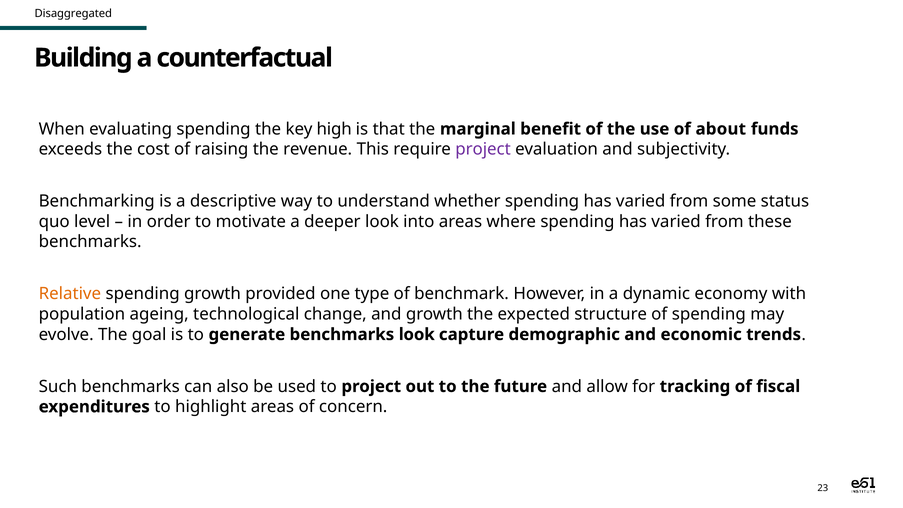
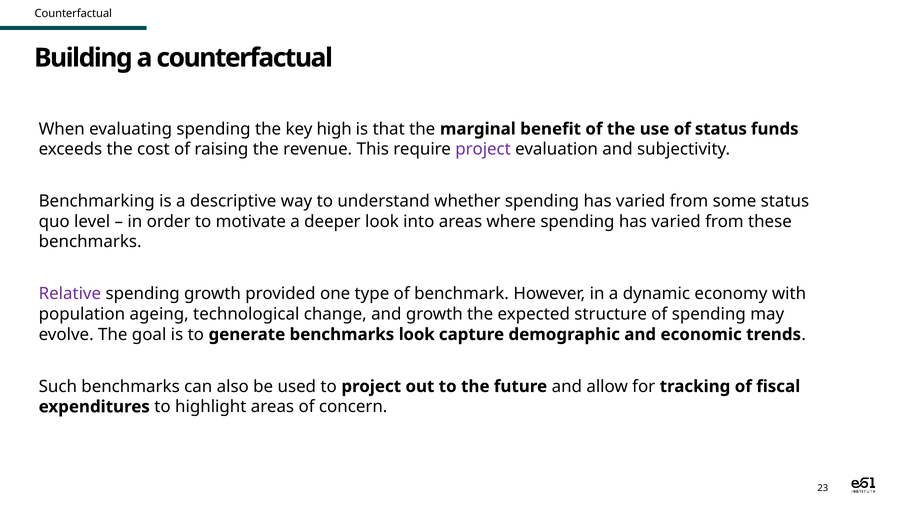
Disaggregated at (73, 14): Disaggregated -> Counterfactual
of about: about -> status
Relative colour: orange -> purple
